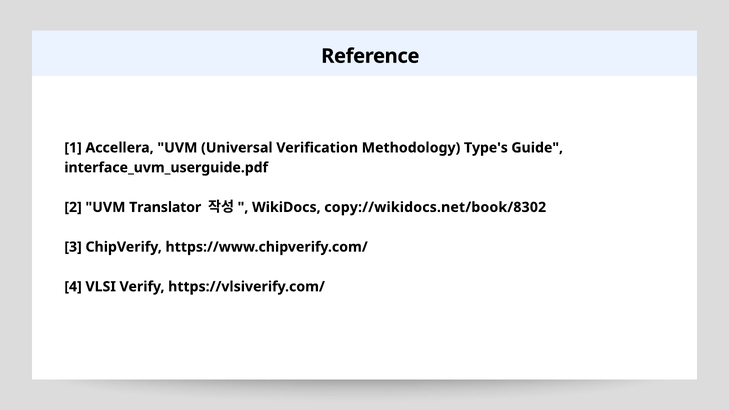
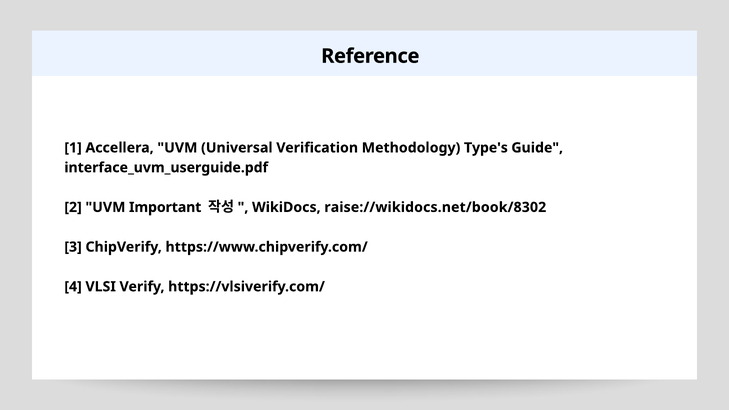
Translator: Translator -> Important
copy://wikidocs.net/book/8302: copy://wikidocs.net/book/8302 -> raise://wikidocs.net/book/8302
